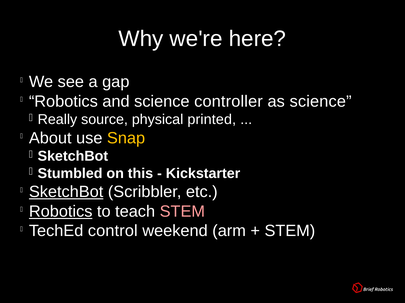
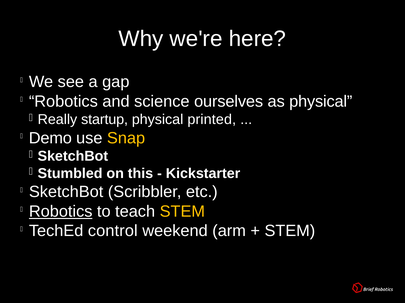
controller: controller -> ourselves
as science: science -> physical
source: source -> startup
About: About -> Demo
SketchBot at (66, 192) underline: present -> none
STEM at (182, 212) colour: pink -> yellow
